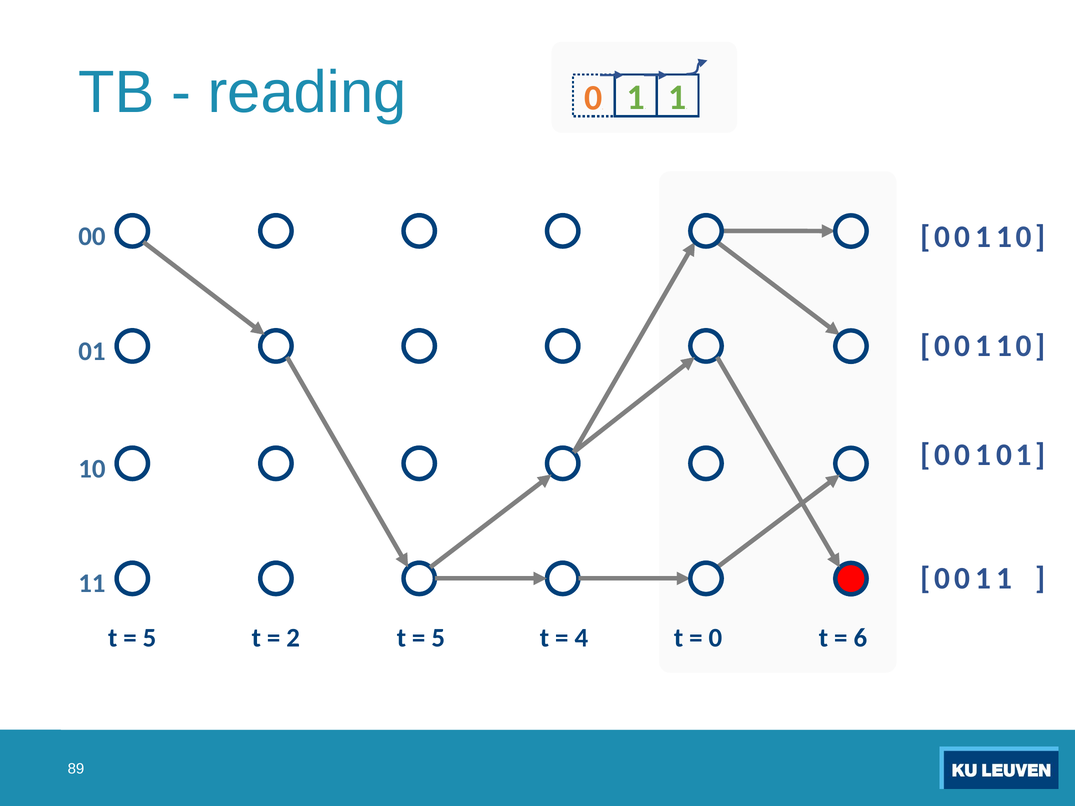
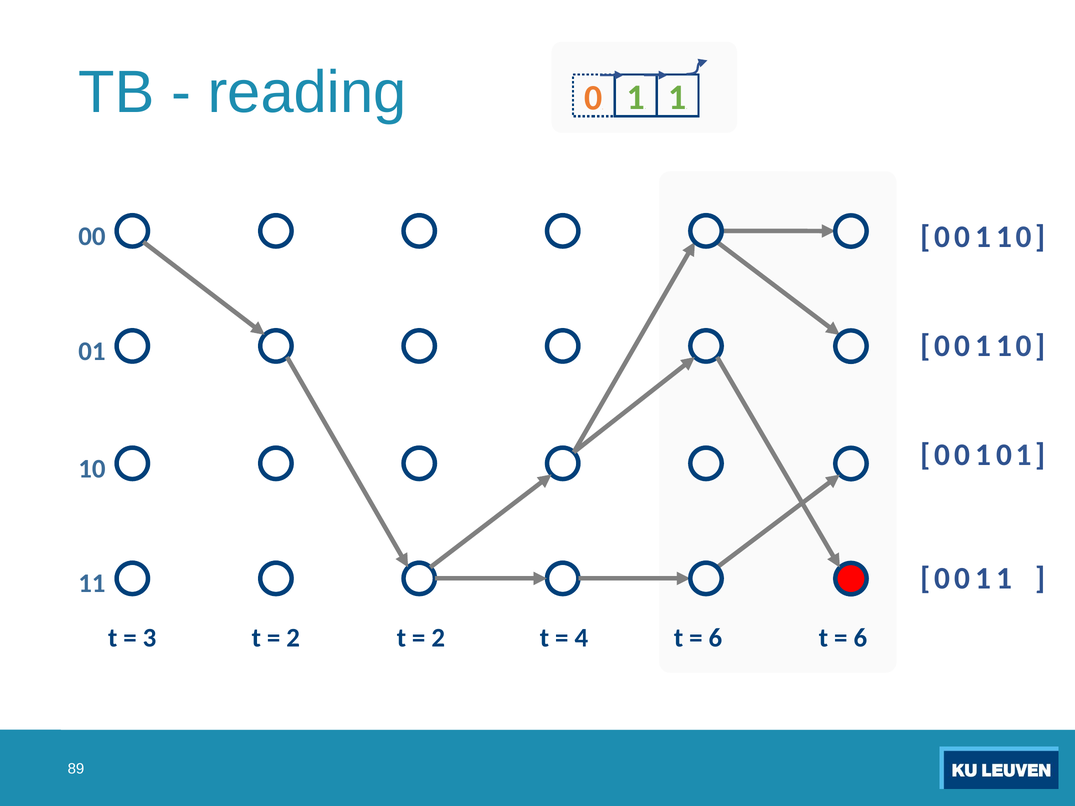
5 at (150, 638): 5 -> 3
5 at (438, 638): 5 -> 2
0 at (715, 638): 0 -> 6
